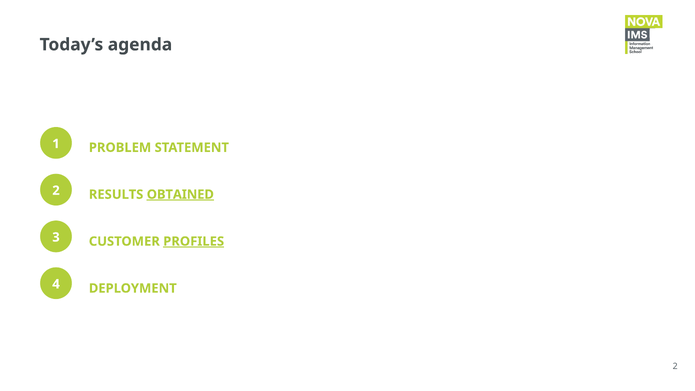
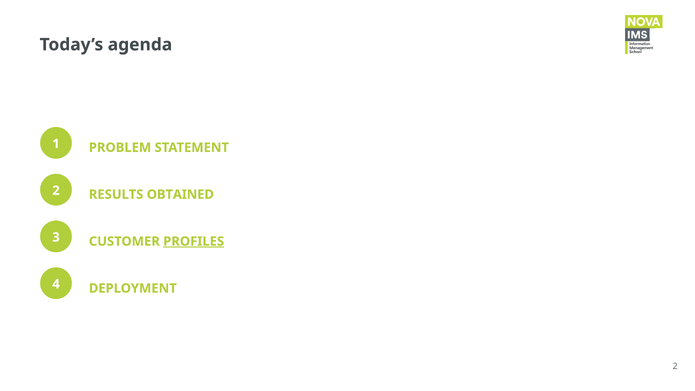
OBTAINED underline: present -> none
